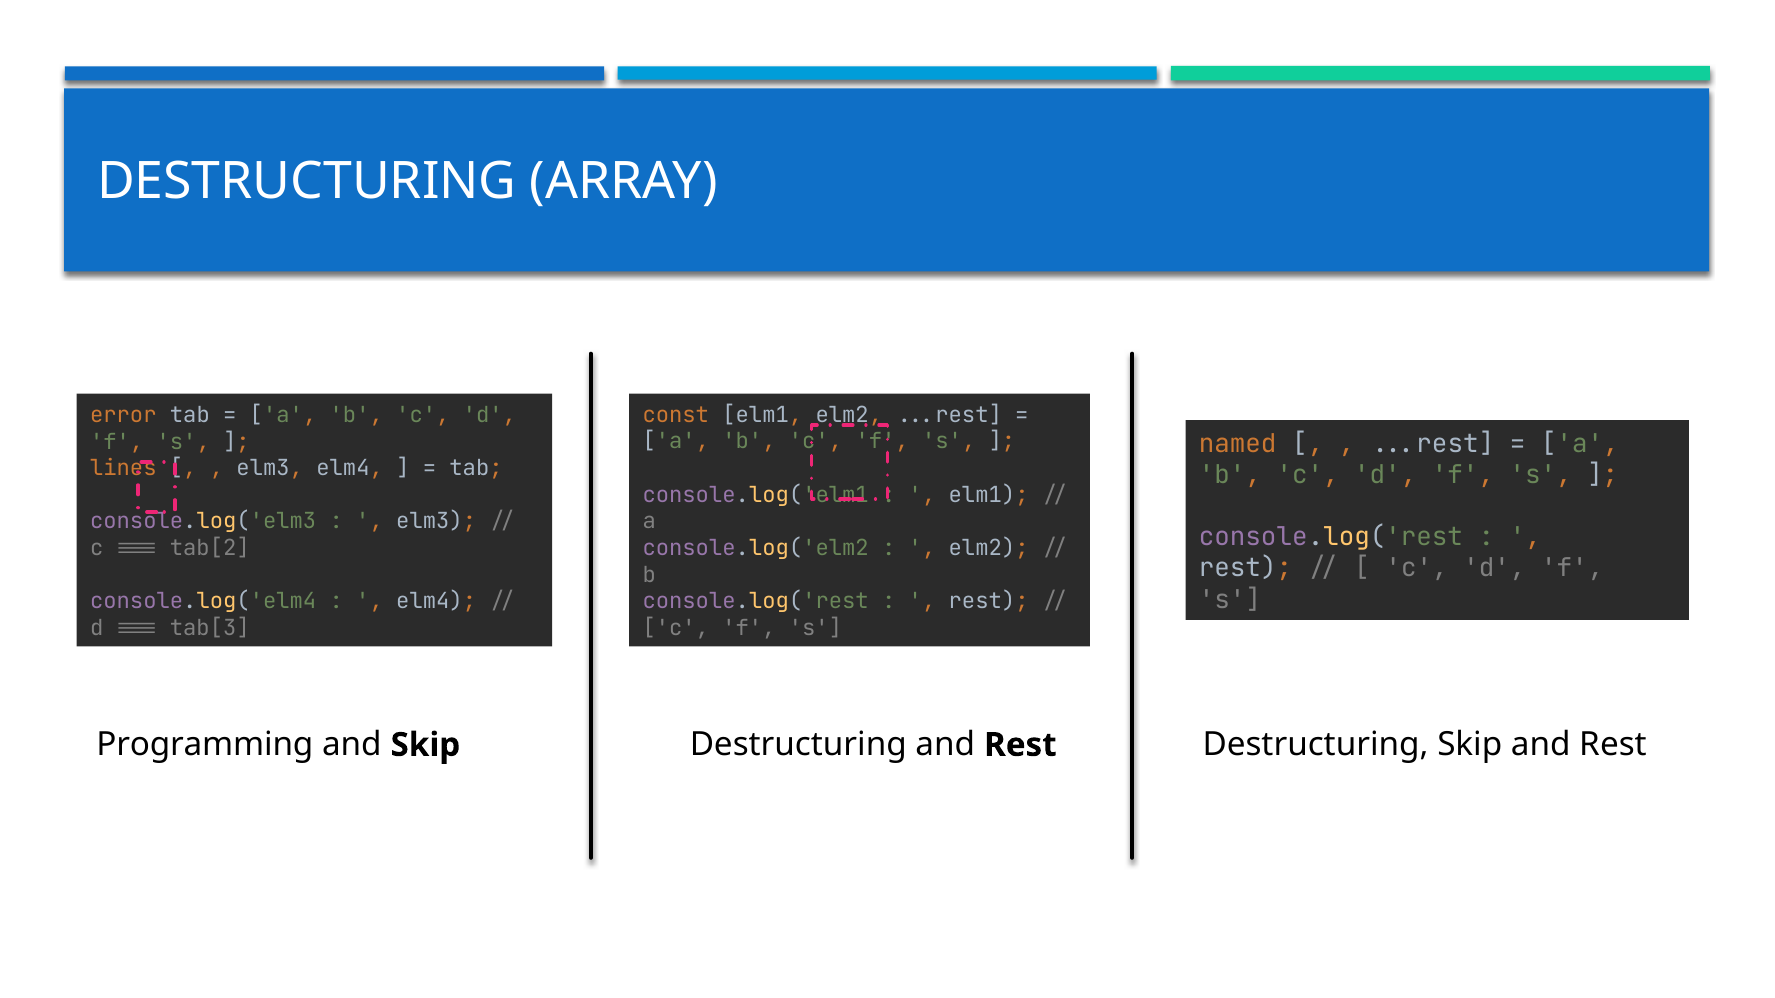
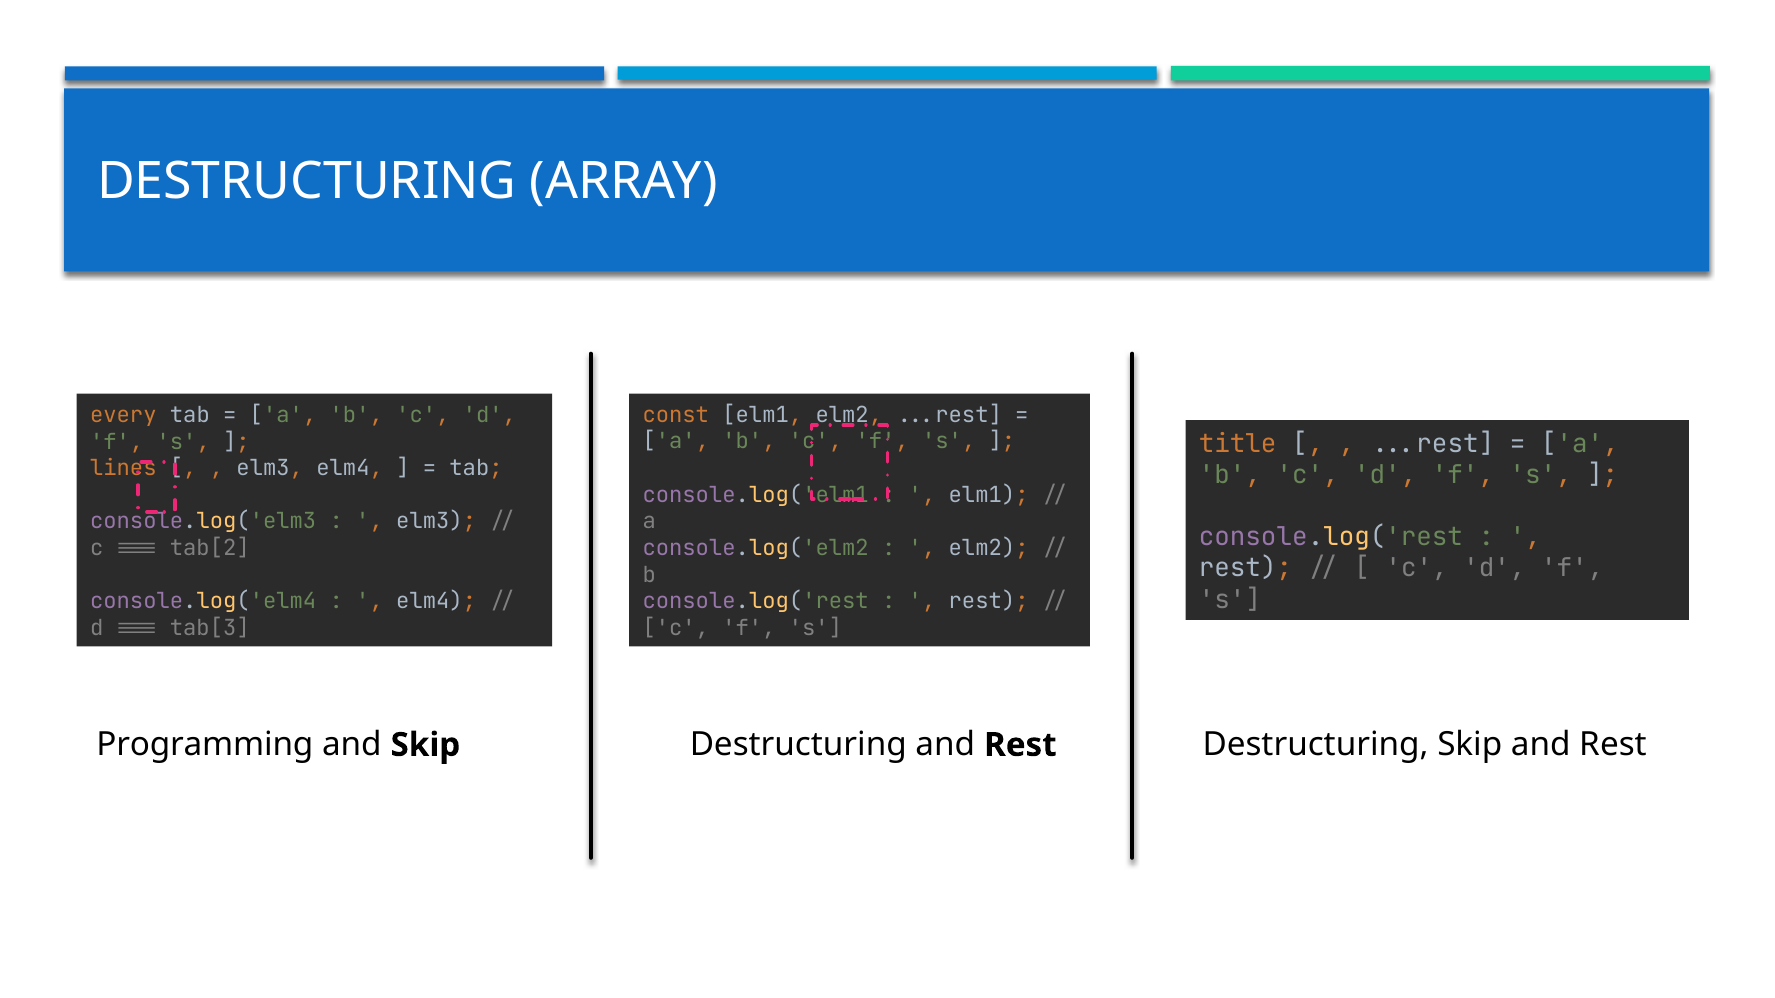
error: error -> every
named: named -> title
